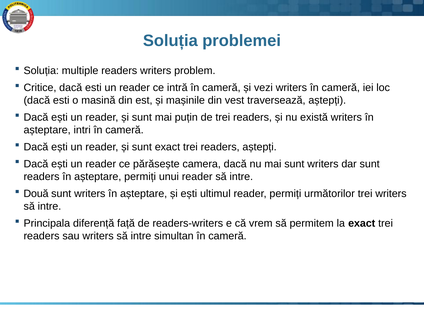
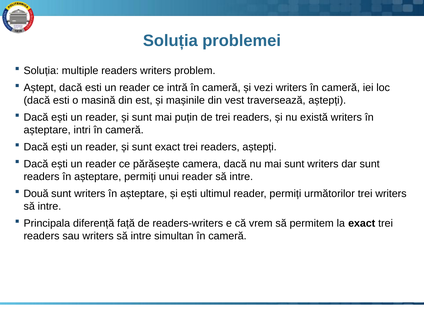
Critice: Critice -> Aștept
